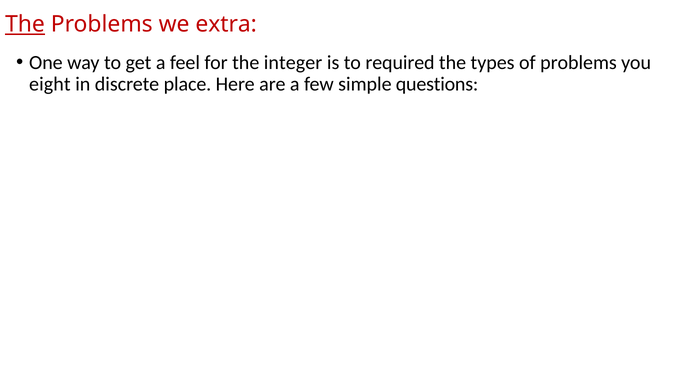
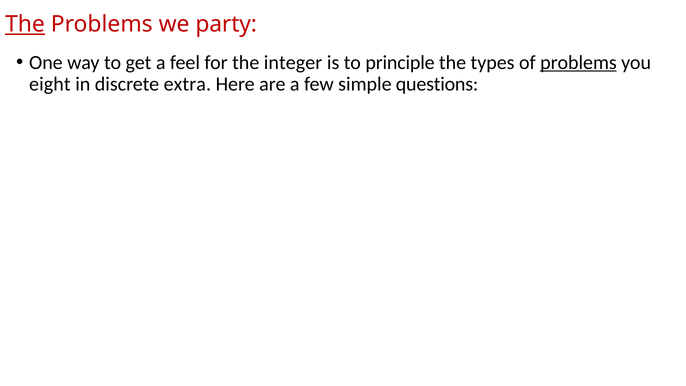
extra: extra -> party
required: required -> principle
problems at (579, 62) underline: none -> present
place: place -> extra
